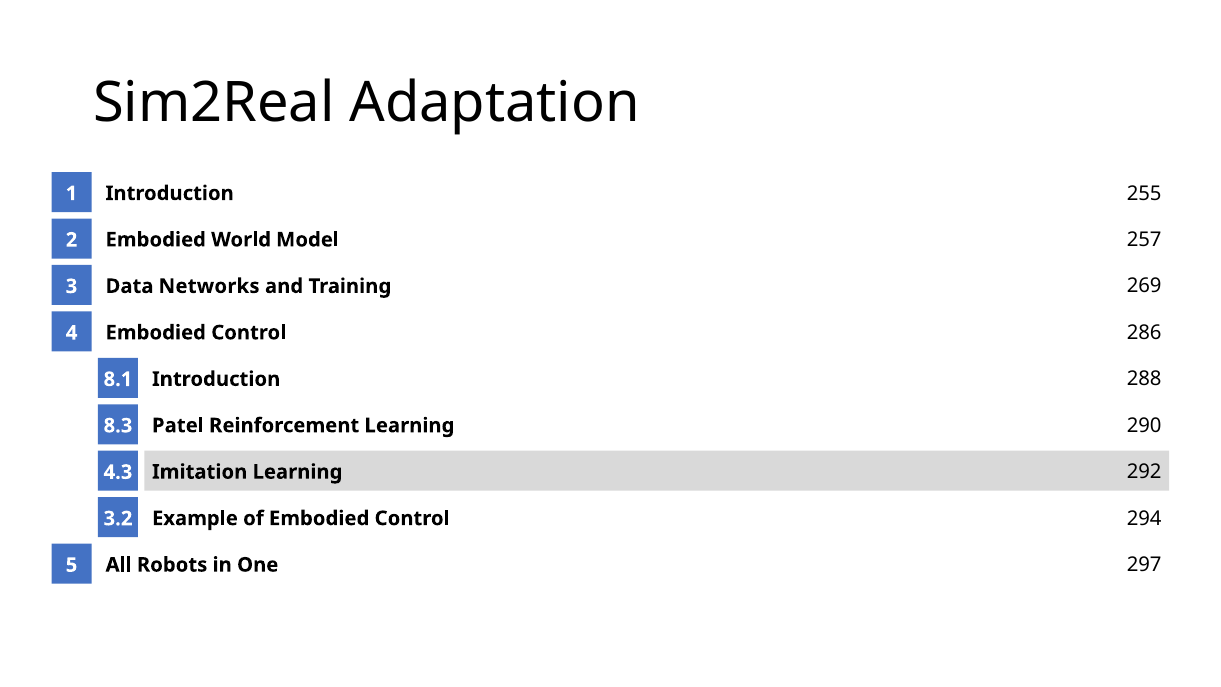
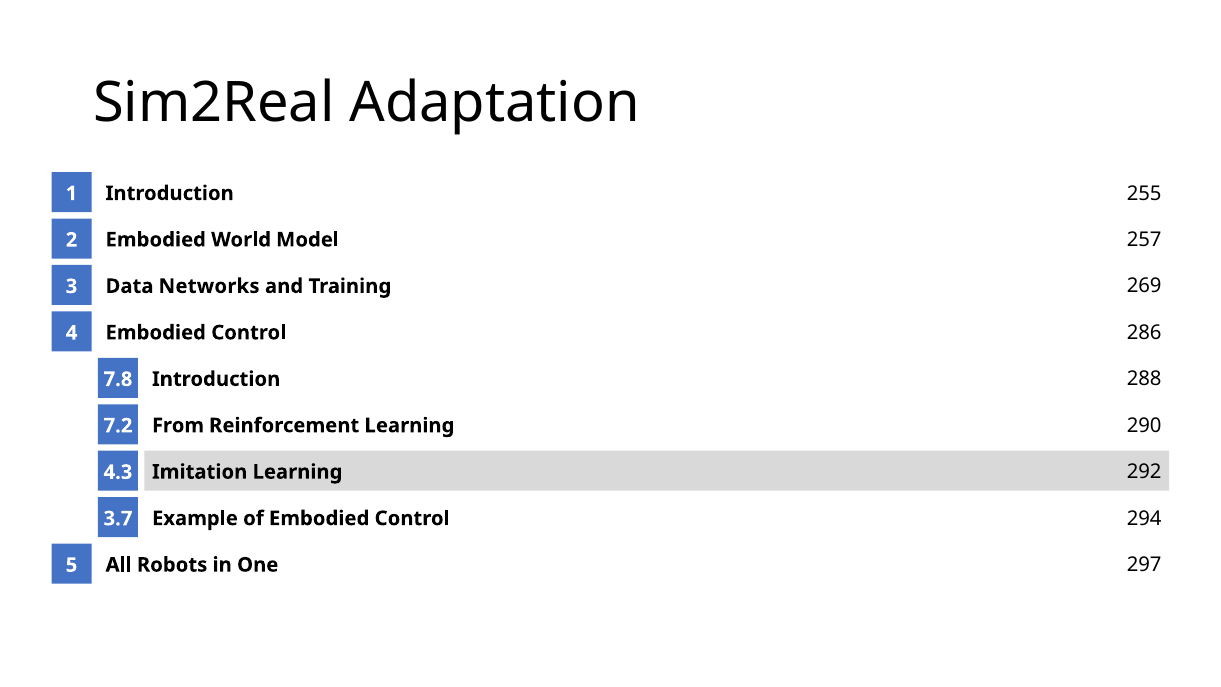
8.1: 8.1 -> 7.8
Patel: Patel -> From
8.3: 8.3 -> 7.2
3.2: 3.2 -> 3.7
